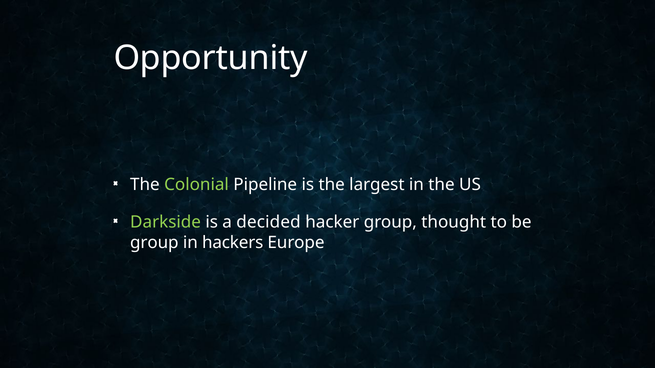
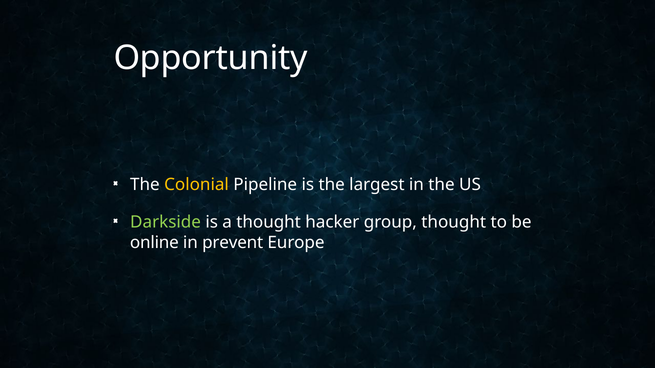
Colonial colour: light green -> yellow
a decided: decided -> thought
group at (154, 243): group -> online
hackers: hackers -> prevent
